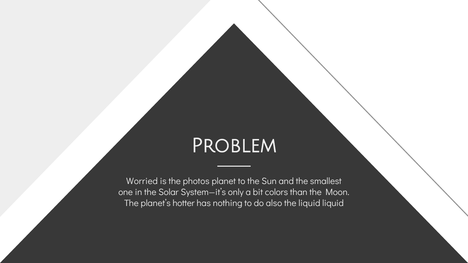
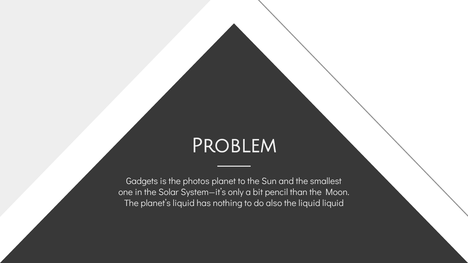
Worried: Worried -> Gadgets
colors: colors -> pencil
planet’s hotter: hotter -> liquid
